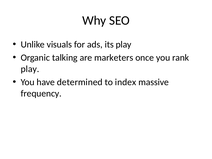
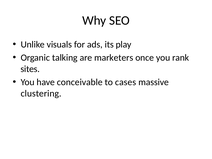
play at (30, 69): play -> sites
determined: determined -> conceivable
index: index -> cases
frequency: frequency -> clustering
